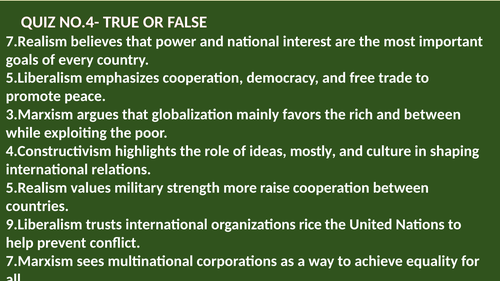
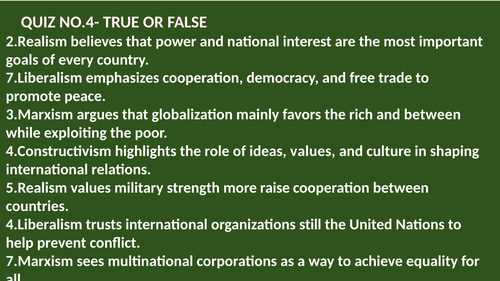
7.Realism: 7.Realism -> 2.Realism
5.Liberalism: 5.Liberalism -> 7.Liberalism
ideas mostly: mostly -> values
9.Liberalism: 9.Liberalism -> 4.Liberalism
rice: rice -> still
